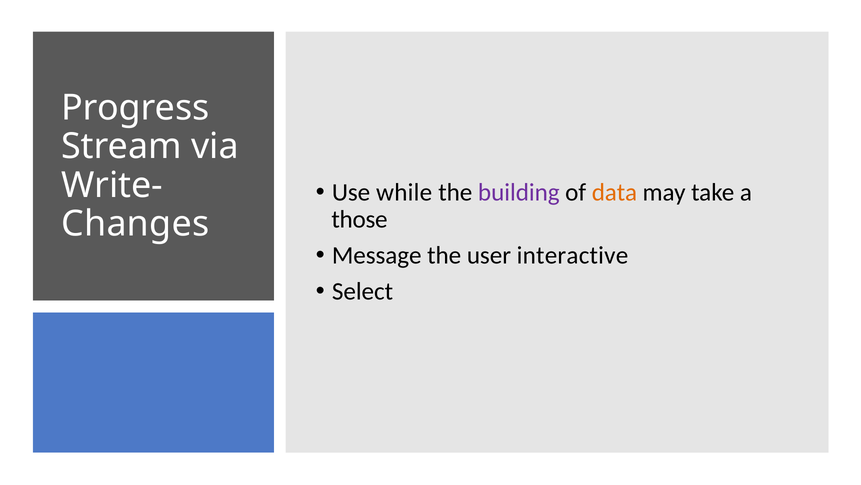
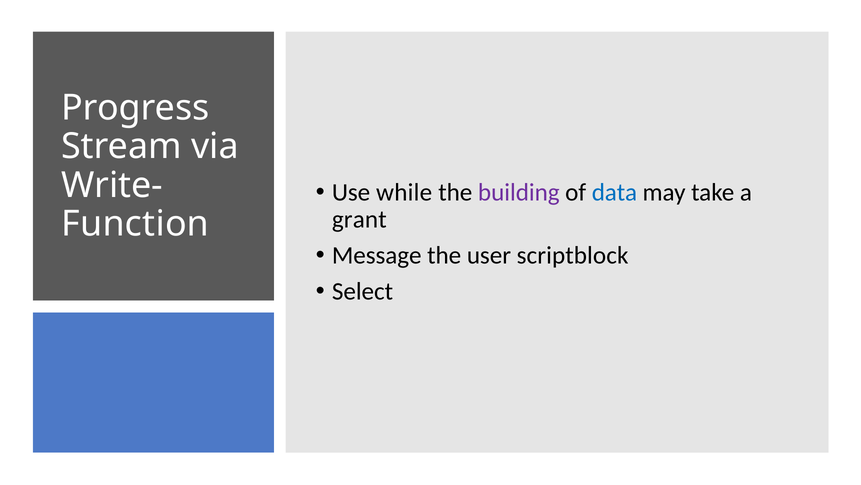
data colour: orange -> blue
those: those -> grant
Changes: Changes -> Function
interactive: interactive -> scriptblock
